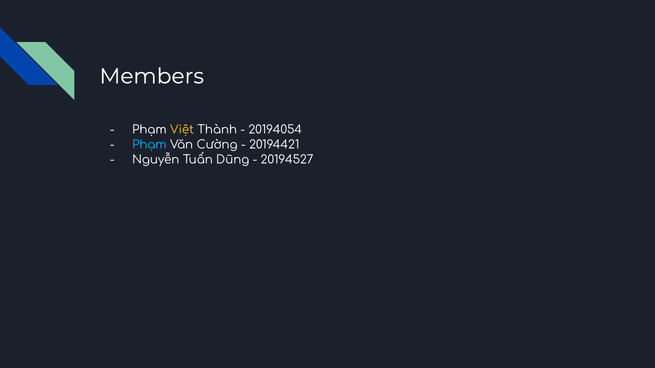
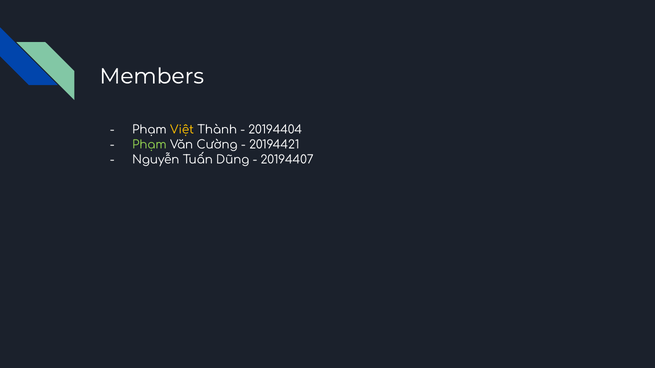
20194054: 20194054 -> 20194404
Phạm at (149, 145) colour: light blue -> light green
20194527: 20194527 -> 20194407
